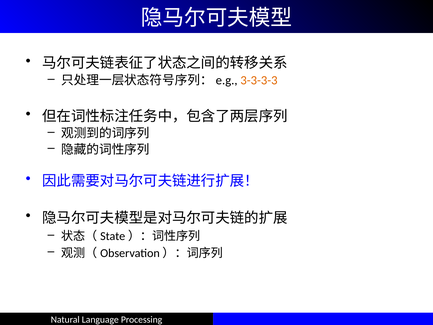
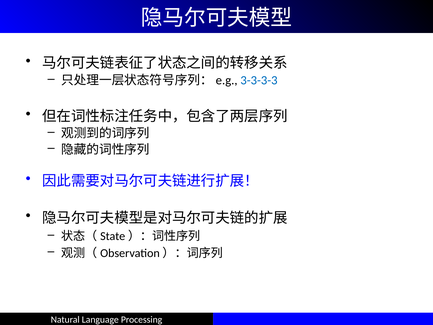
3-3-3-3 colour: orange -> blue
